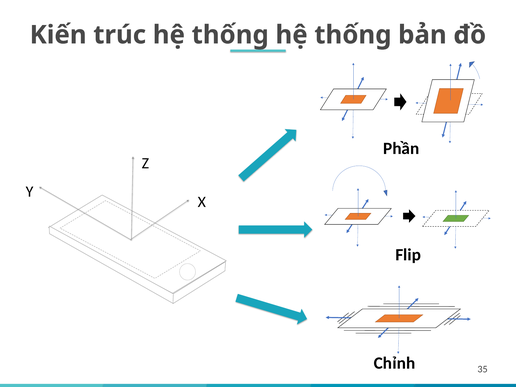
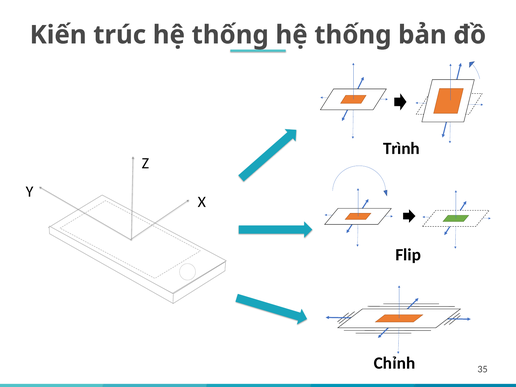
Phần: Phần -> Trình
